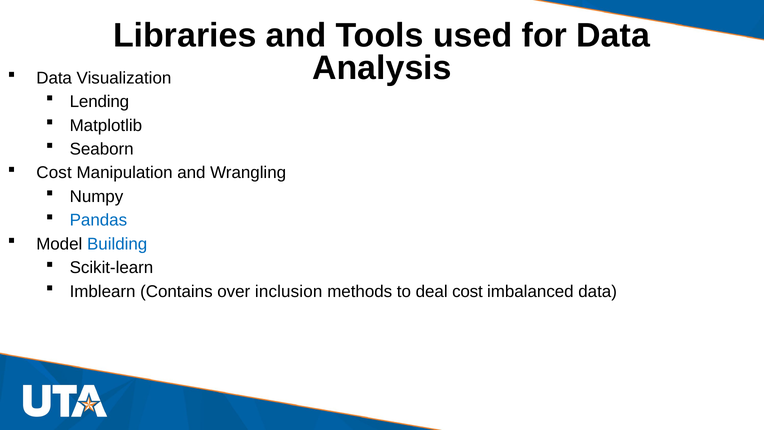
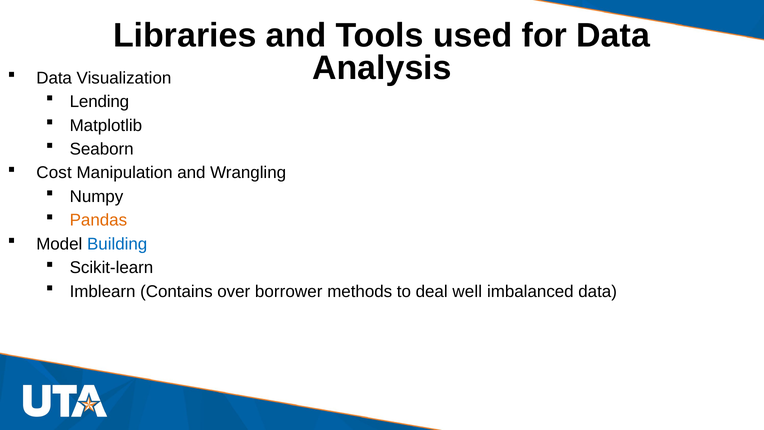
Pandas colour: blue -> orange
inclusion: inclusion -> borrower
deal cost: cost -> well
